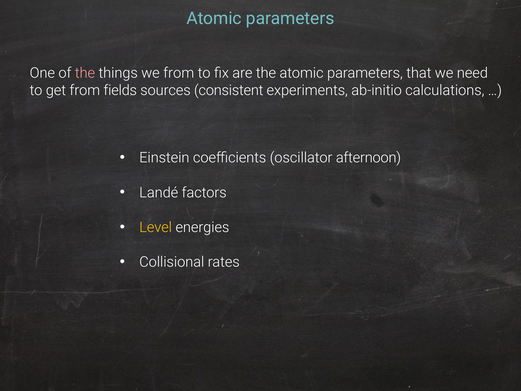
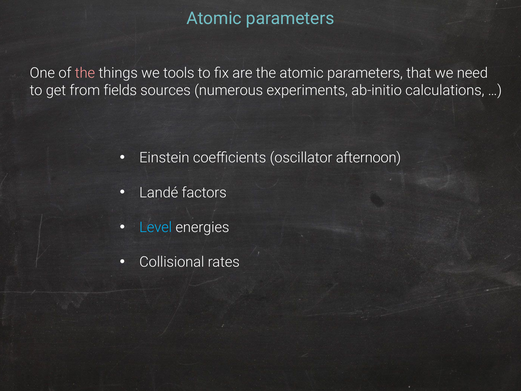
we from: from -> tools
consistent: consistent -> numerous
Level colour: yellow -> light blue
